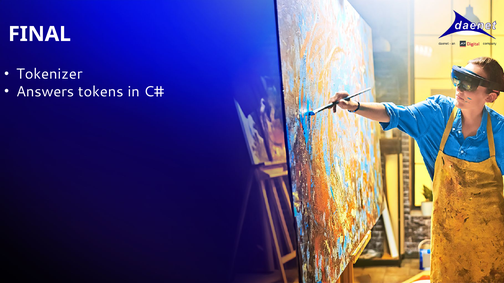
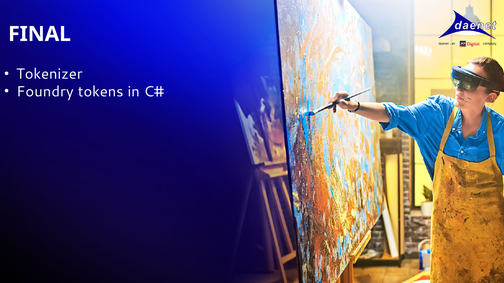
Answers: Answers -> Foundry
